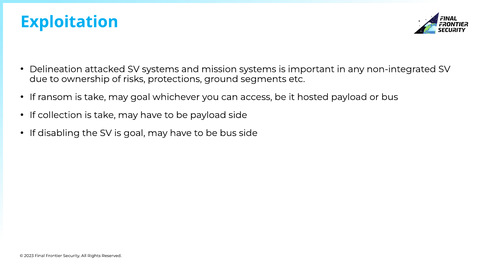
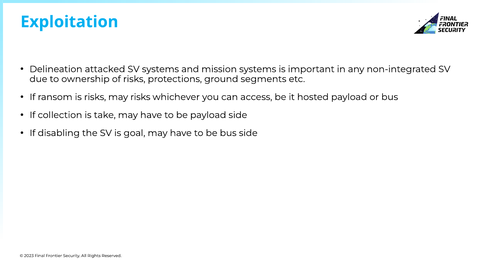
ransom is take: take -> risks
may goal: goal -> risks
